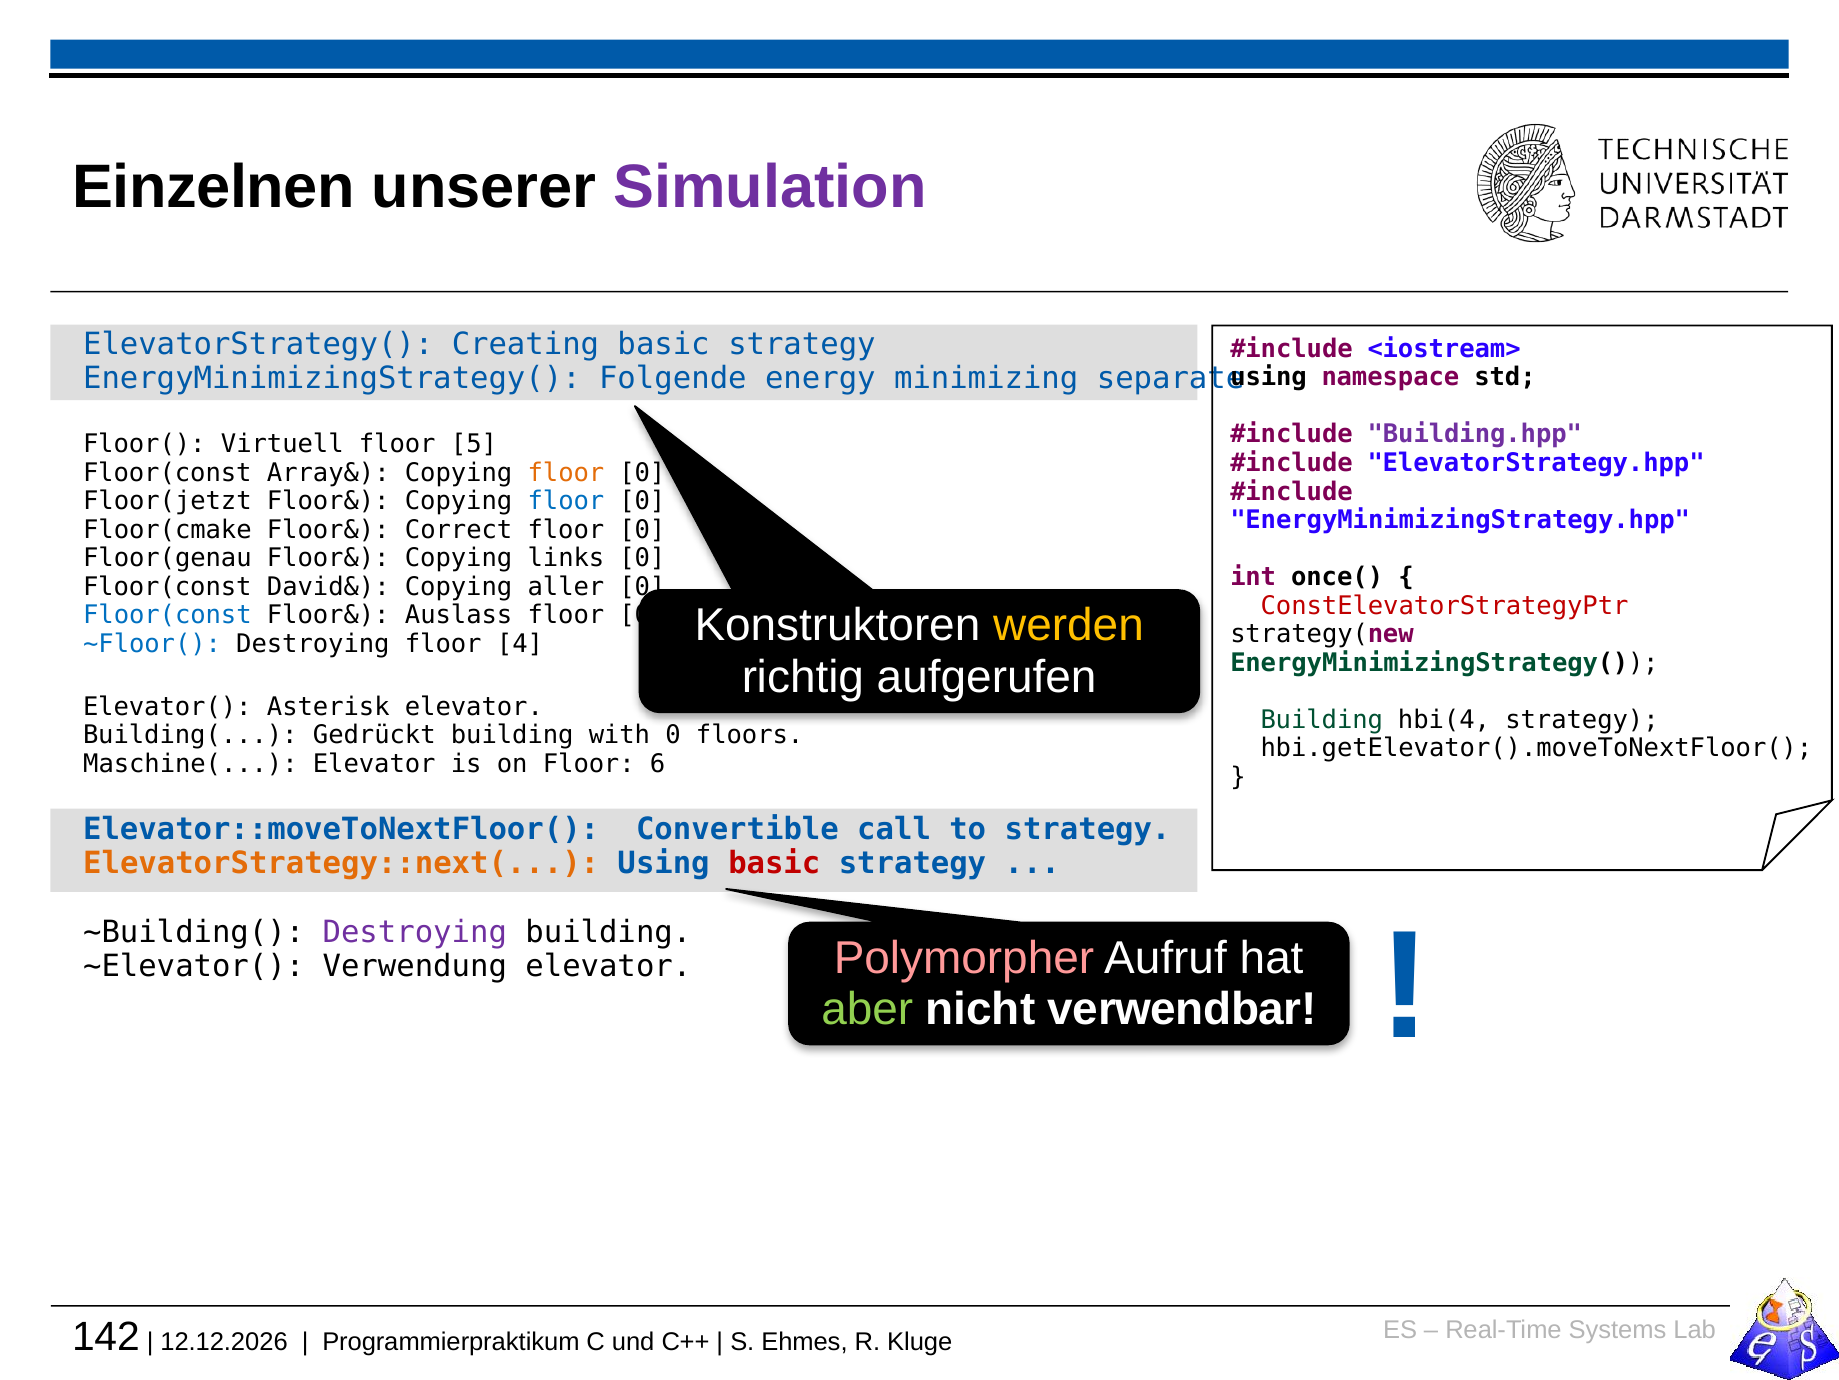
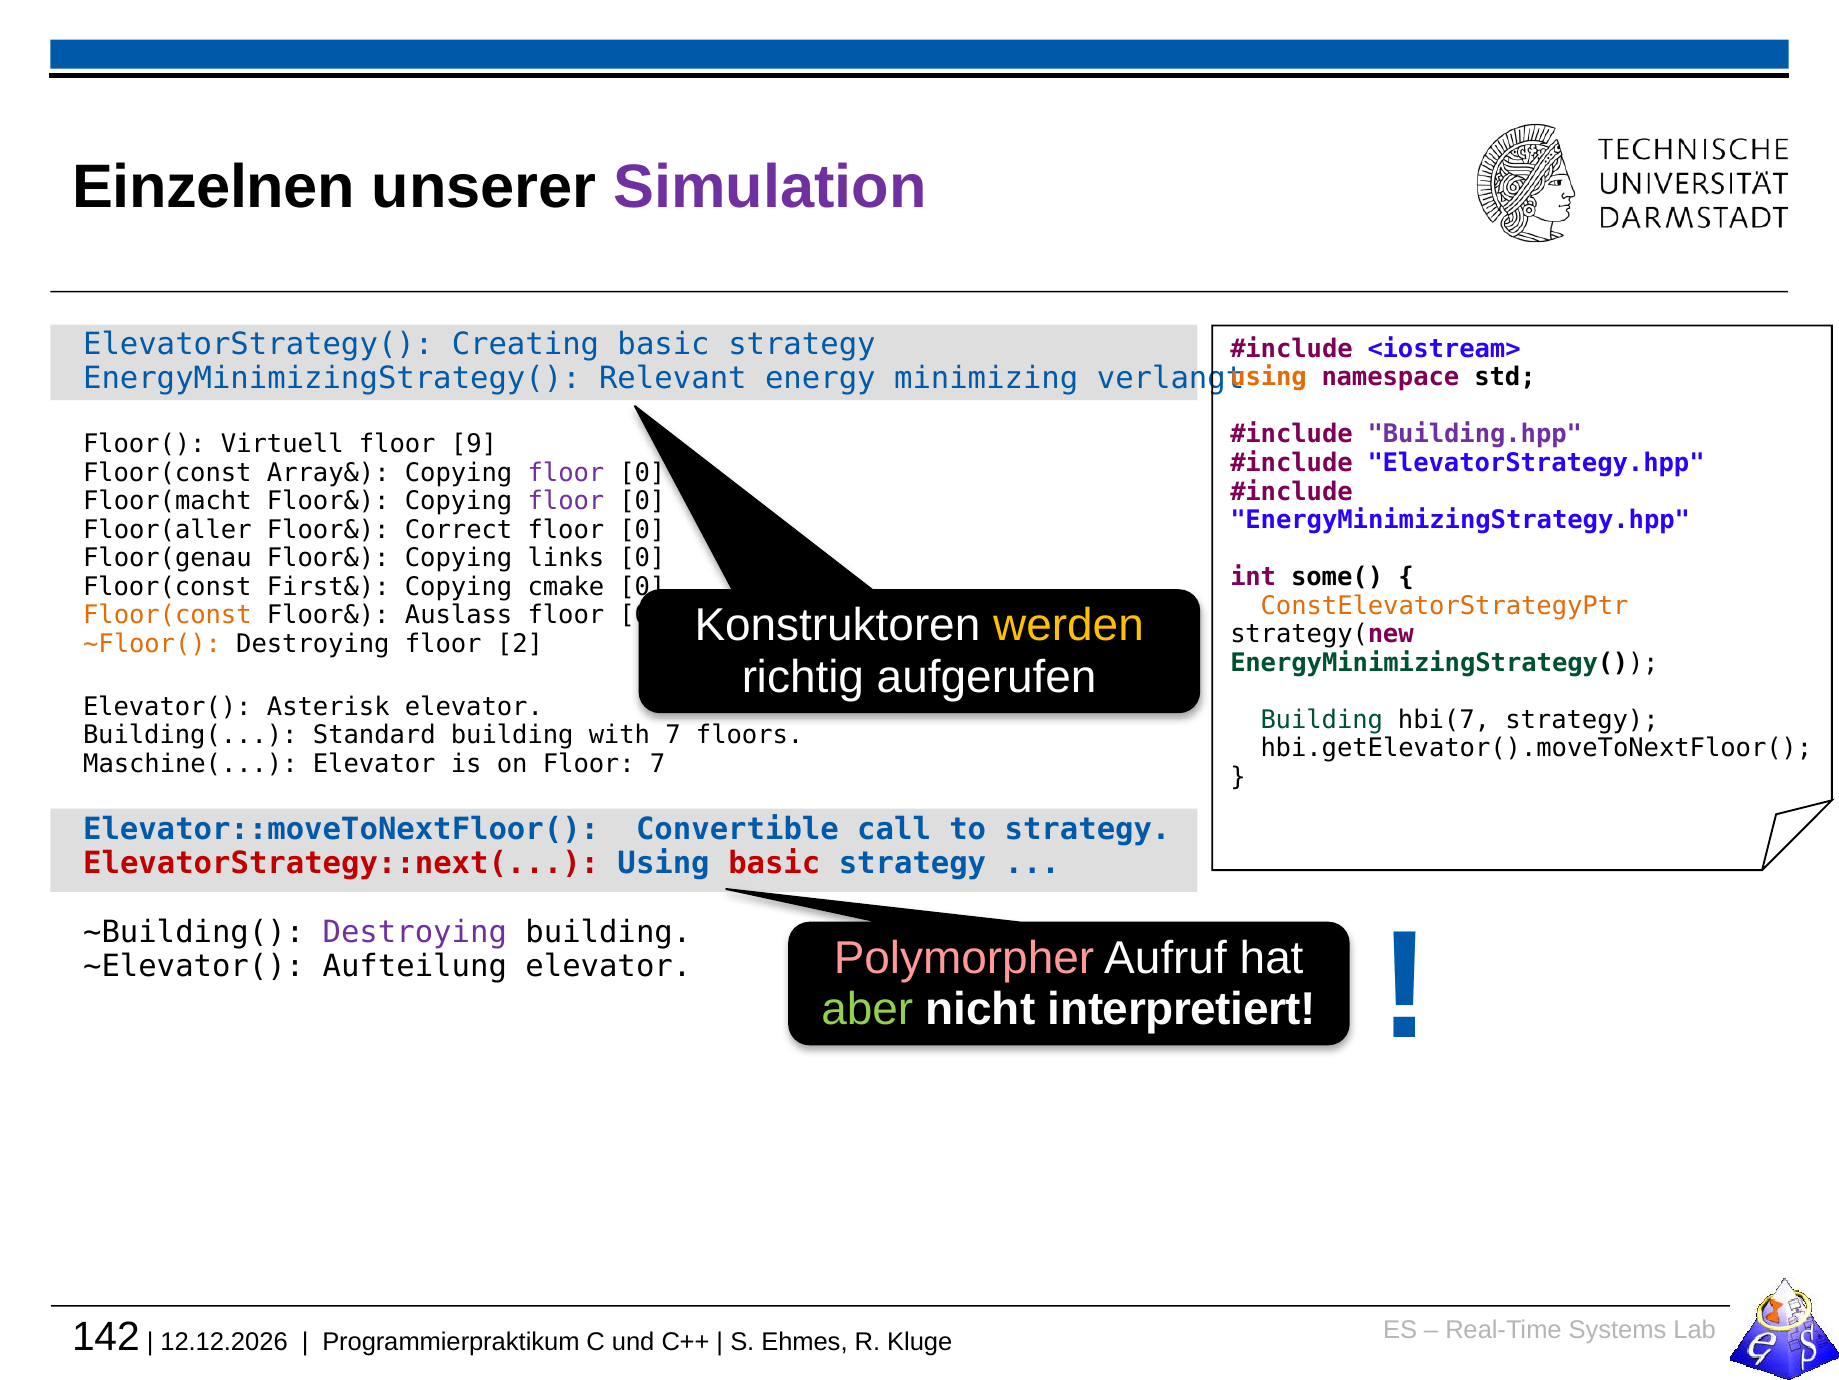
Folgende: Folgende -> Relevant
separate: separate -> verlangt
using at (1269, 377) colour: black -> orange
5: 5 -> 9
floor at (566, 472) colour: orange -> purple
Floor(jetzt: Floor(jetzt -> Floor(macht
floor at (566, 501) colour: blue -> purple
Floor(cmake: Floor(cmake -> Floor(aller
once(: once( -> some(
David&: David& -> First&
aller: aller -> cmake
ConstElevatorStrategyPtr colour: red -> orange
Floor(const at (167, 615) colour: blue -> orange
~Floor( colour: blue -> orange
4: 4 -> 2
hbi(4: hbi(4 -> hbi(7
Gedrückt: Gedrückt -> Standard
with 0: 0 -> 7
Floor 6: 6 -> 7
ElevatorStrategy::next( colour: orange -> red
Verwendung: Verwendung -> Aufteilung
verwendbar: verwendbar -> interpretiert
